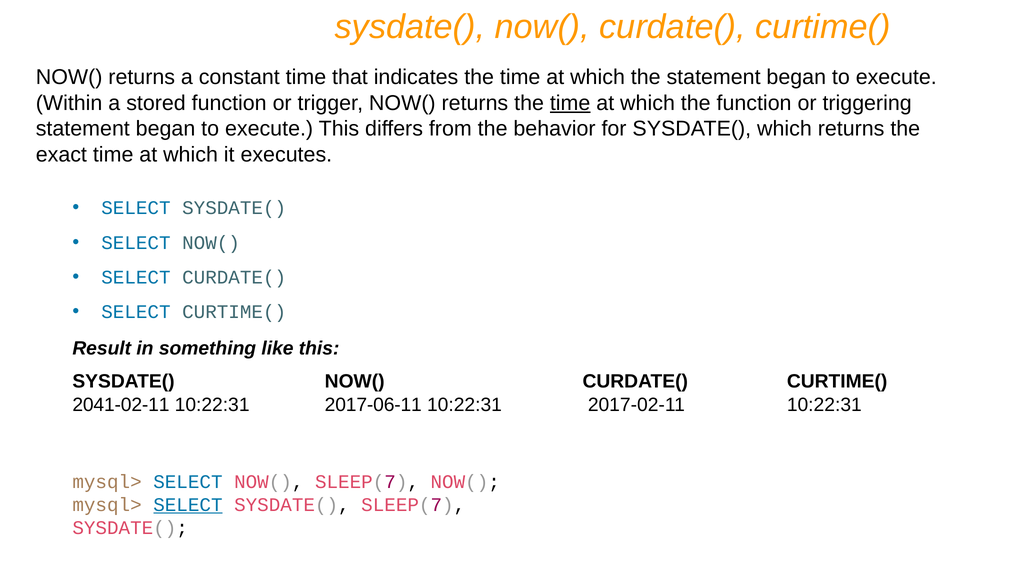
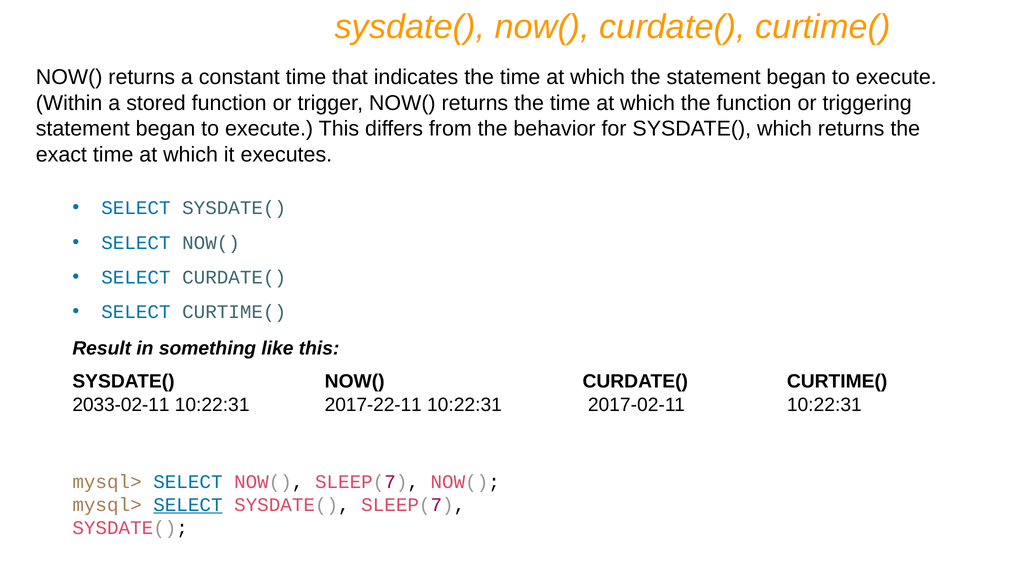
time at (570, 103) underline: present -> none
2041-02-11: 2041-02-11 -> 2033-02-11
2017-06-11: 2017-06-11 -> 2017-22-11
